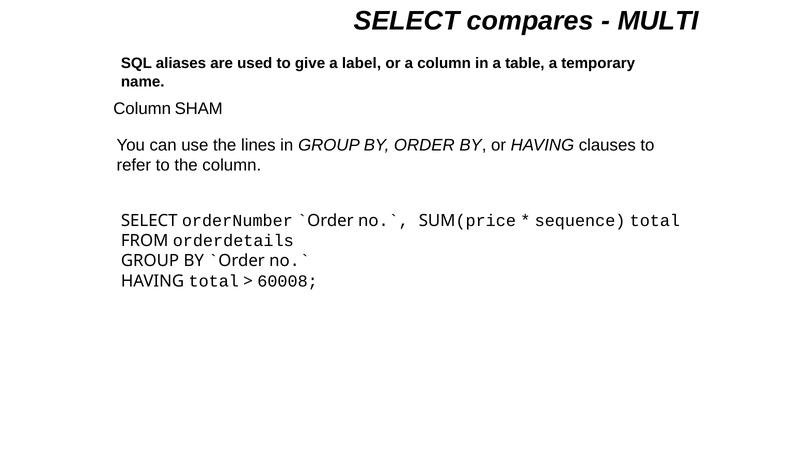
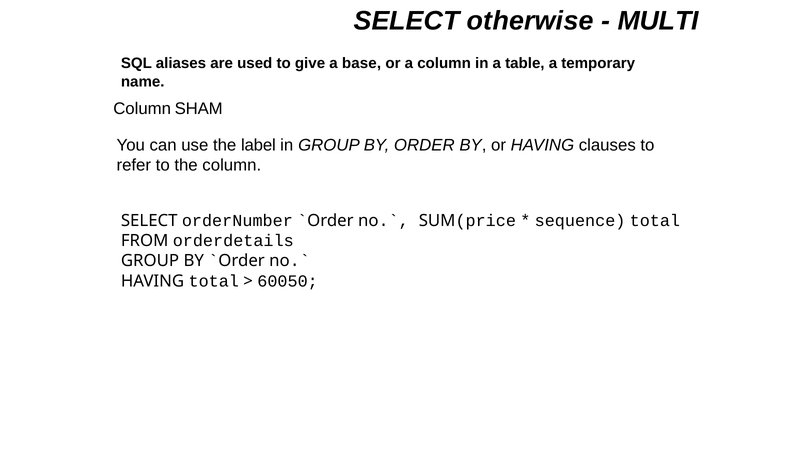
compares: compares -> otherwise
label: label -> base
lines: lines -> label
60008: 60008 -> 60050
